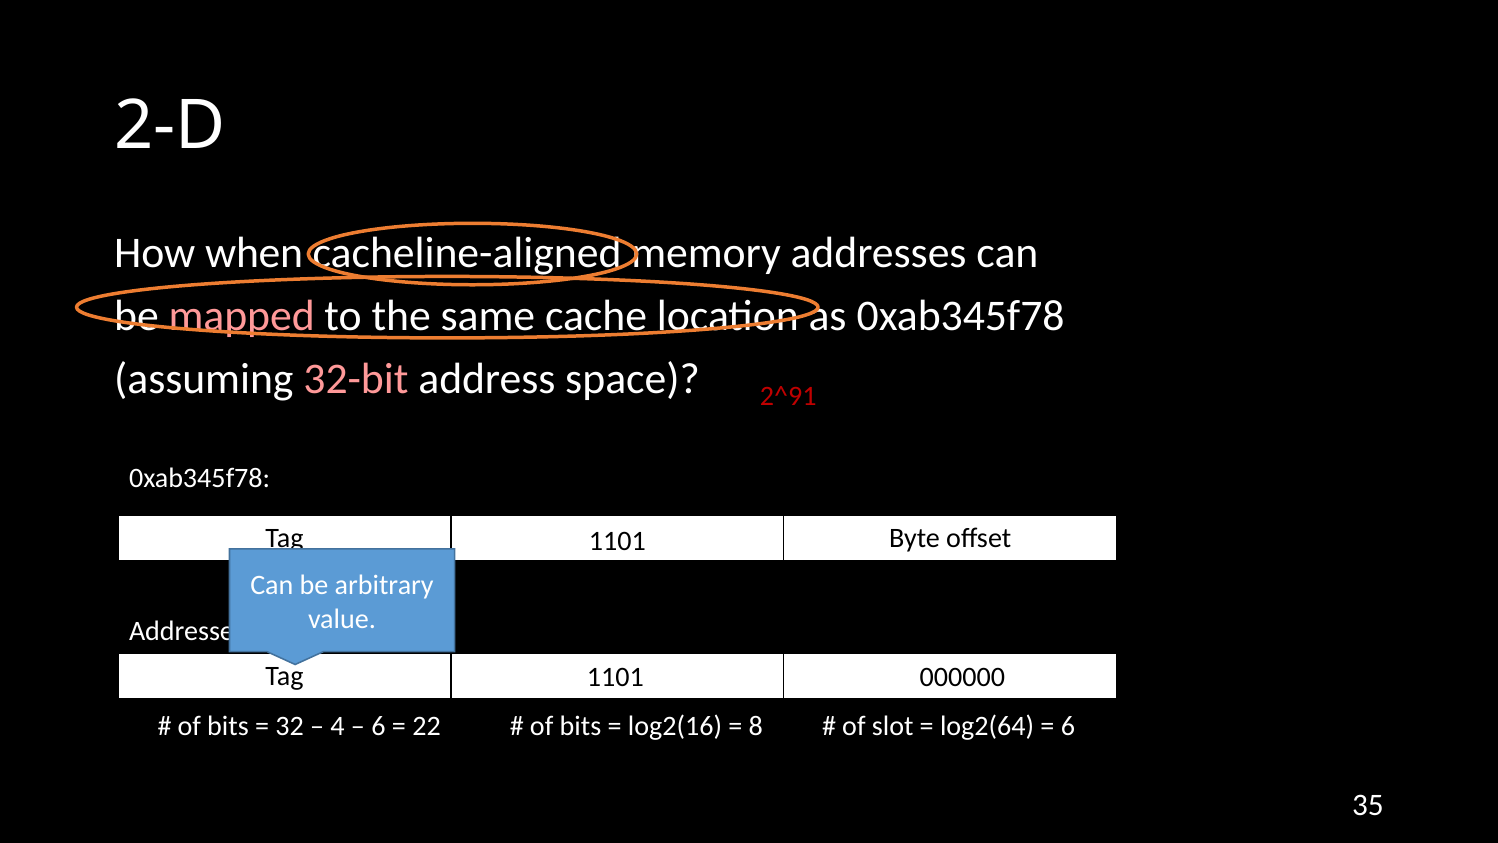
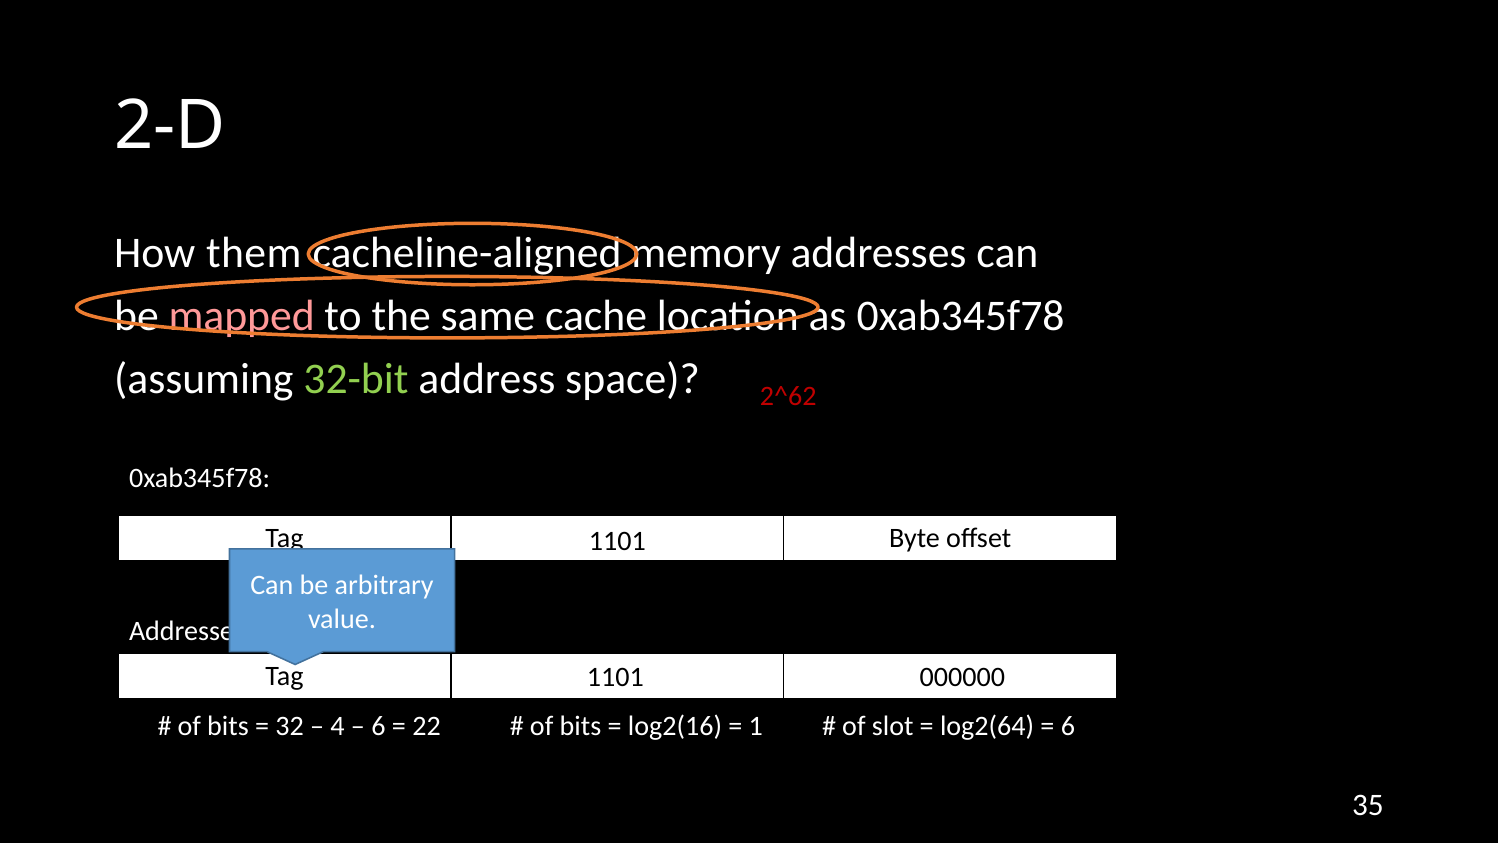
when: when -> them
32-bit colour: pink -> light green
2^91: 2^91 -> 2^62
8: 8 -> 1
